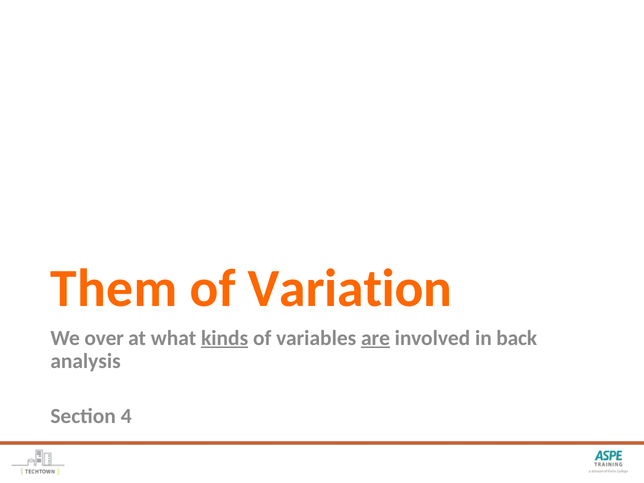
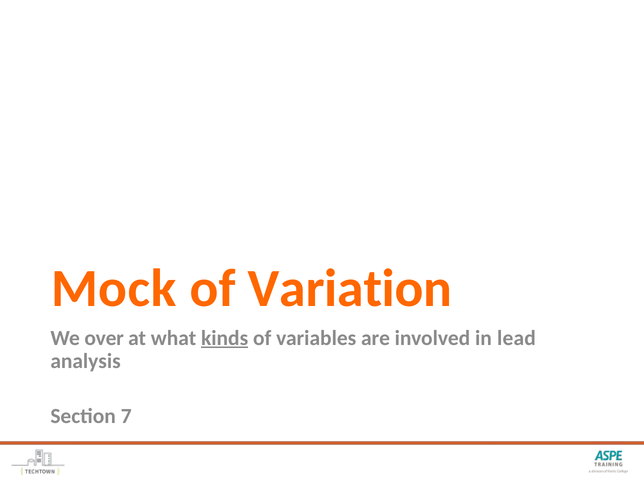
Them: Them -> Mock
are underline: present -> none
back: back -> lead
4: 4 -> 7
